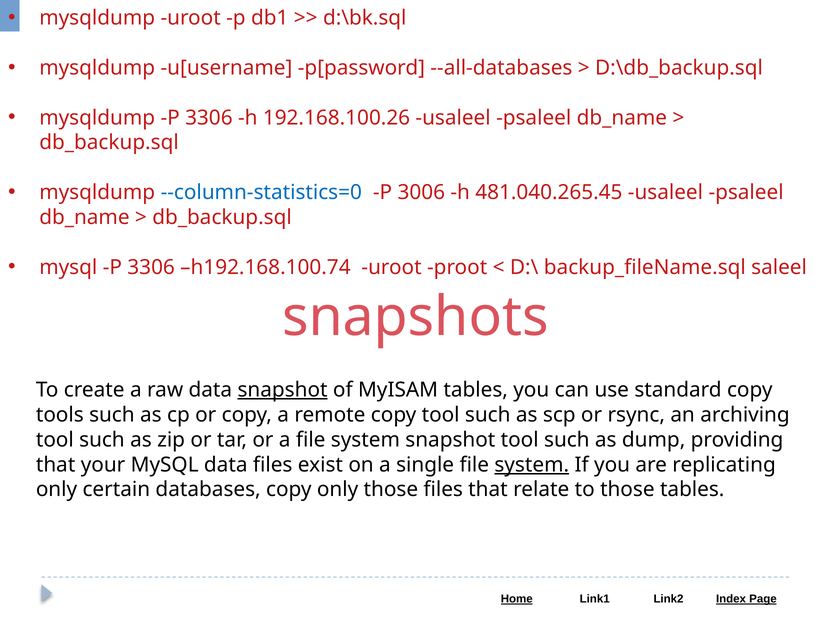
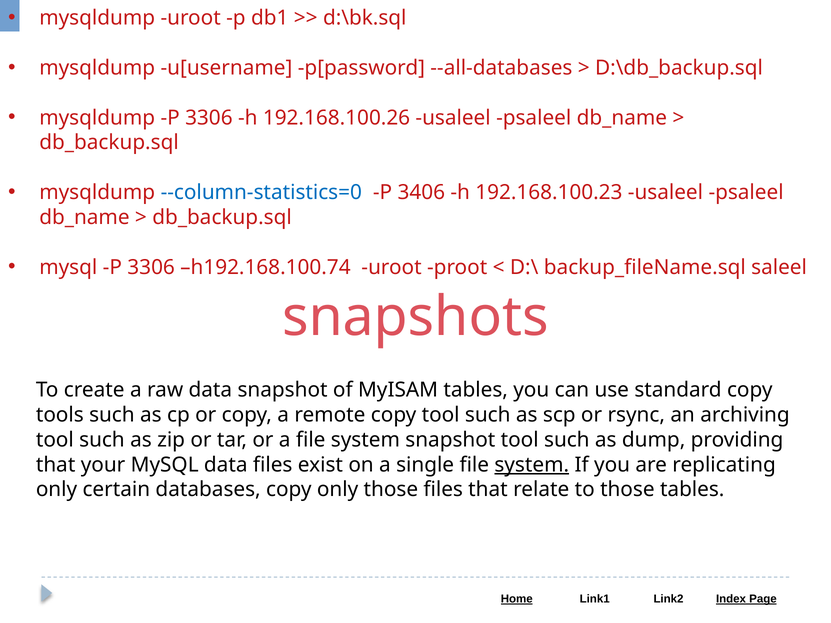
3006: 3006 -> 3406
481.040.265.45: 481.040.265.45 -> 192.168.100.23
snapshot at (283, 390) underline: present -> none
